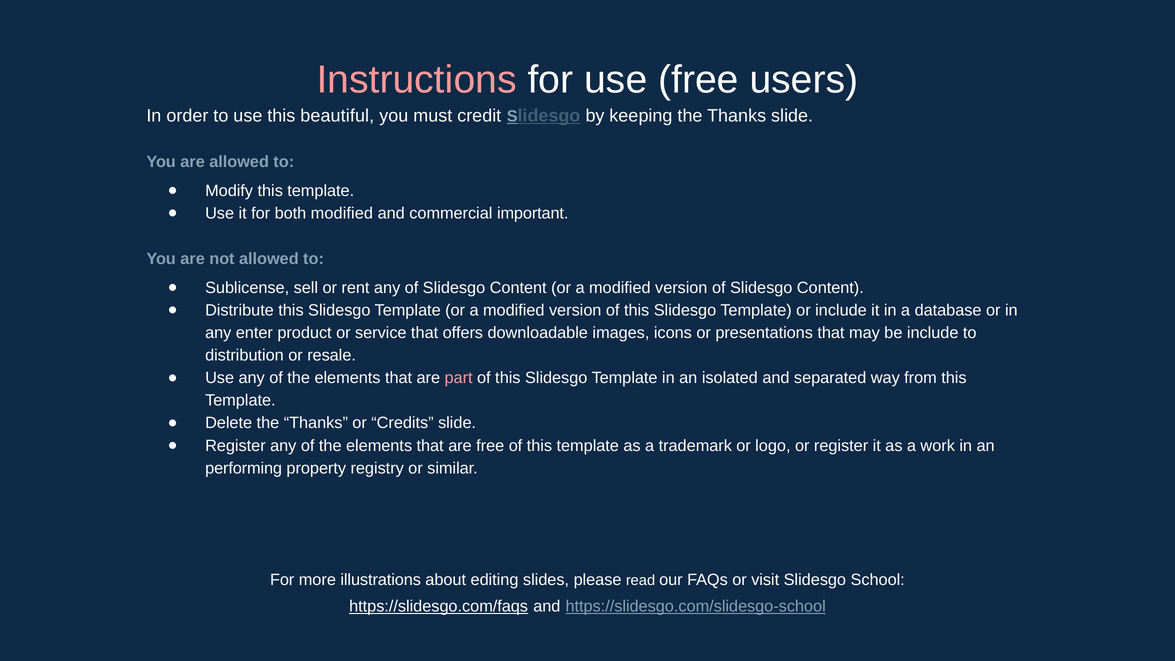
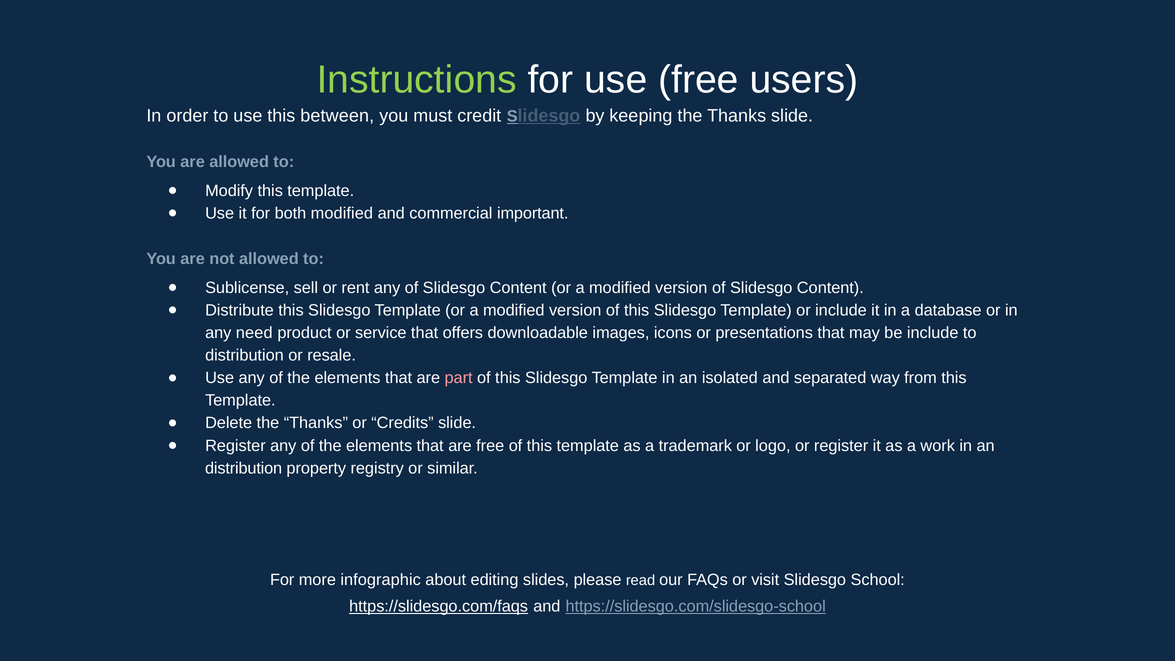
Instructions colour: pink -> light green
beautiful: beautiful -> between
enter: enter -> need
performing at (244, 468): performing -> distribution
illustrations: illustrations -> infographic
